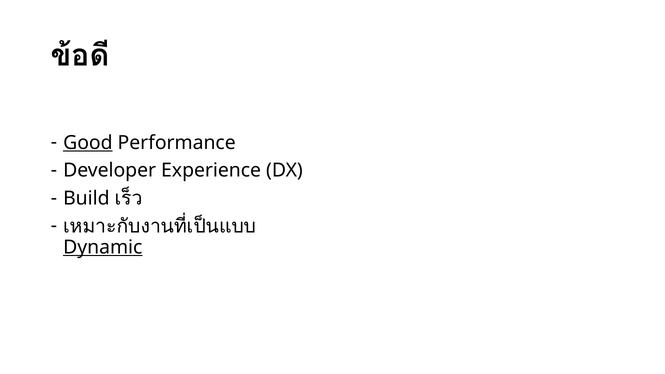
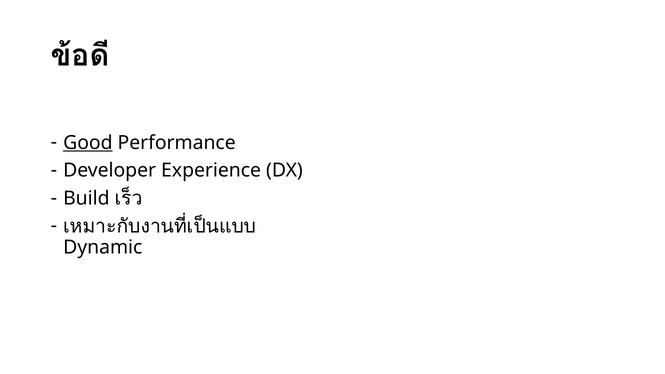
Dynamic underline: present -> none
